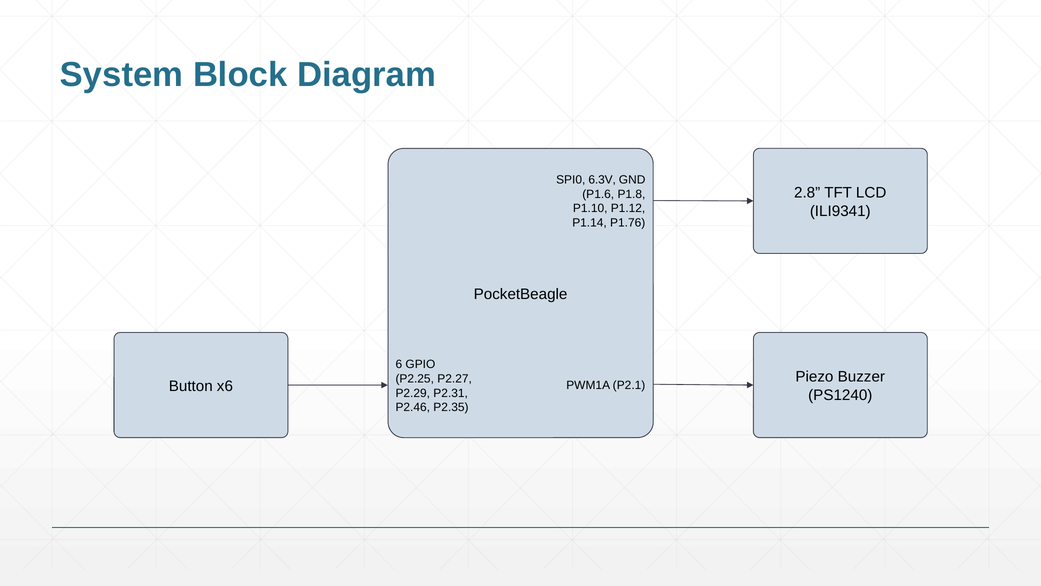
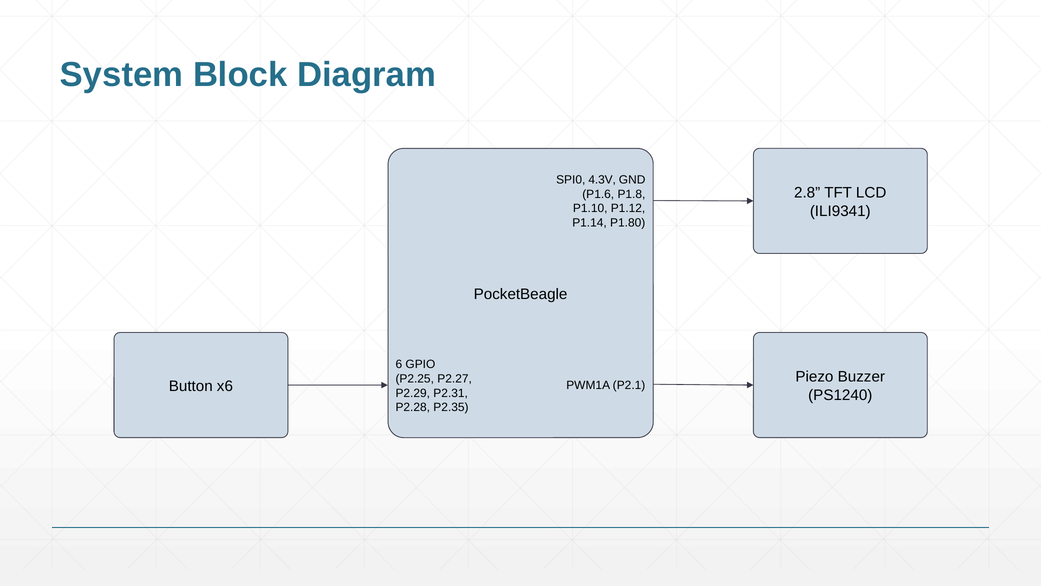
6.3V: 6.3V -> 4.3V
P1.76: P1.76 -> P1.80
P2.46: P2.46 -> P2.28
